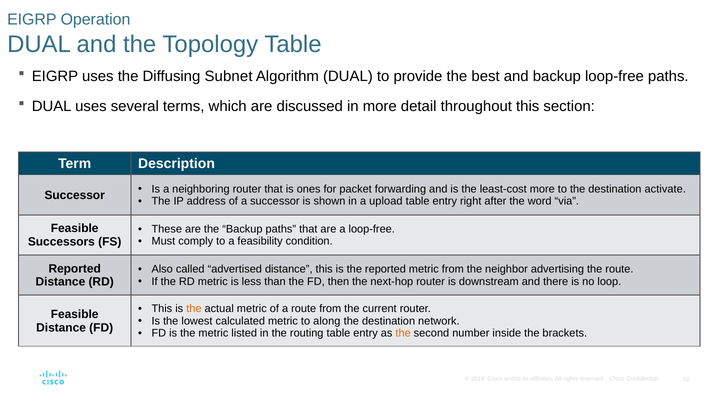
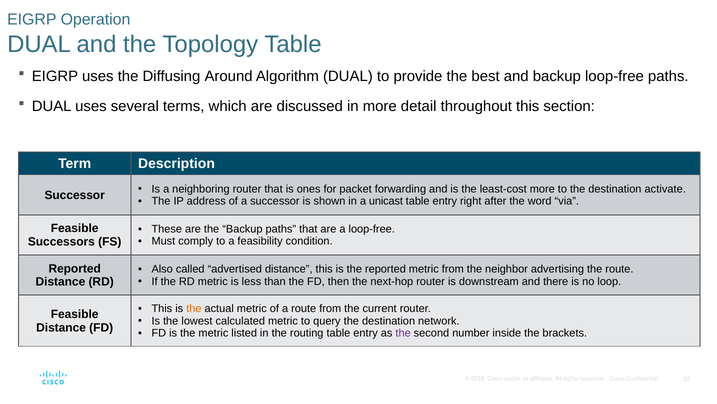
Subnet: Subnet -> Around
upload: upload -> unicast
along: along -> query
the at (403, 333) colour: orange -> purple
